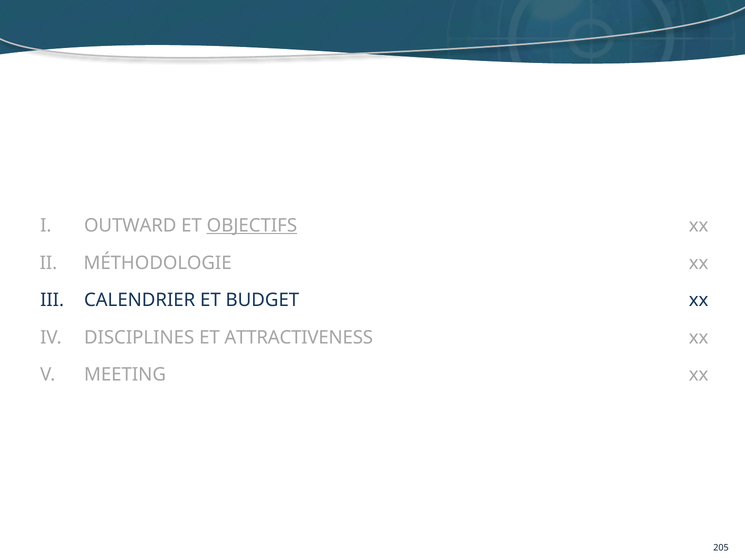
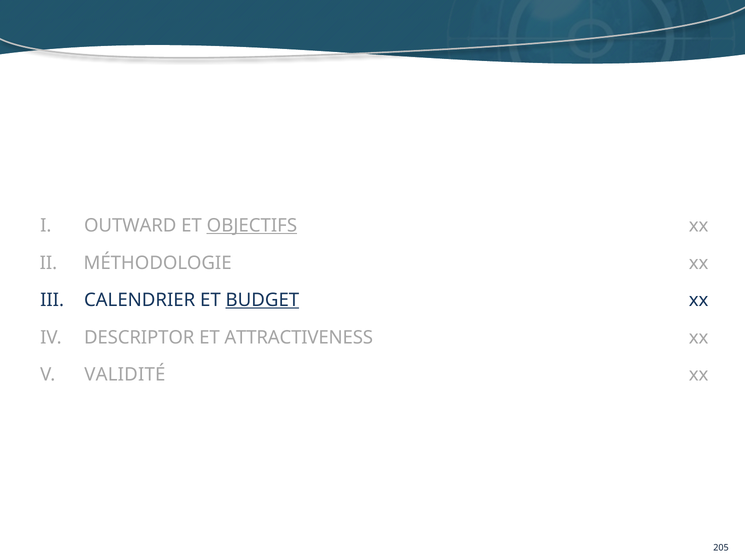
BUDGET underline: none -> present
DISCIPLINES: DISCIPLINES -> DESCRIPTOR
MEETING: MEETING -> VALIDITÉ
